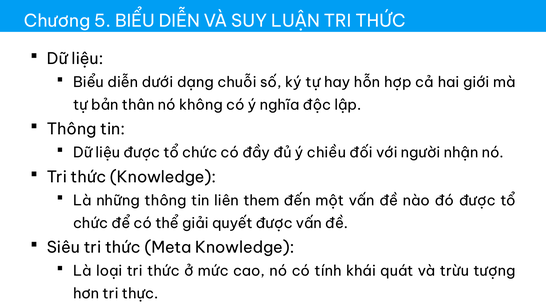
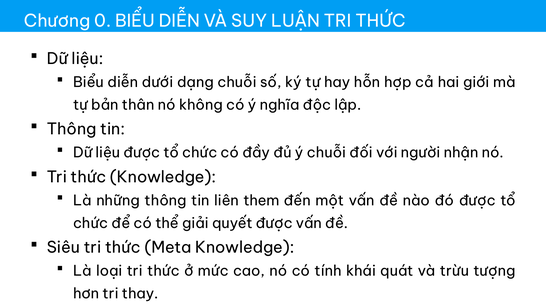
5: 5 -> 0
ý chiều: chiều -> chuỗi
thực: thực -> thay
